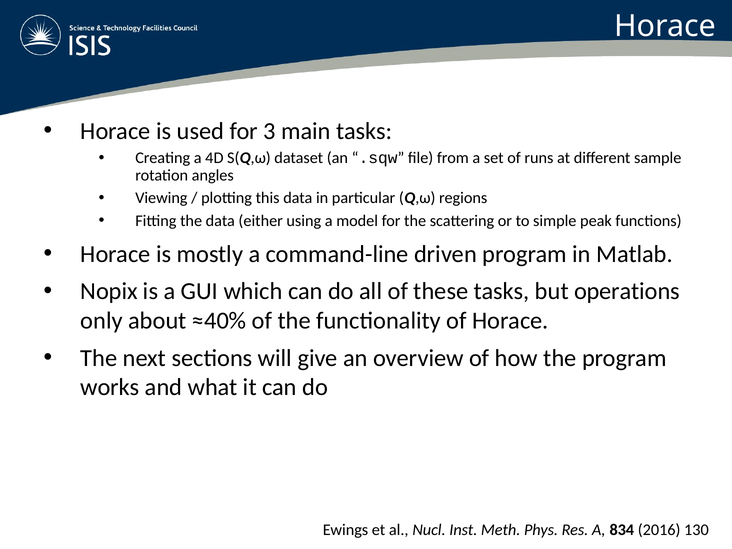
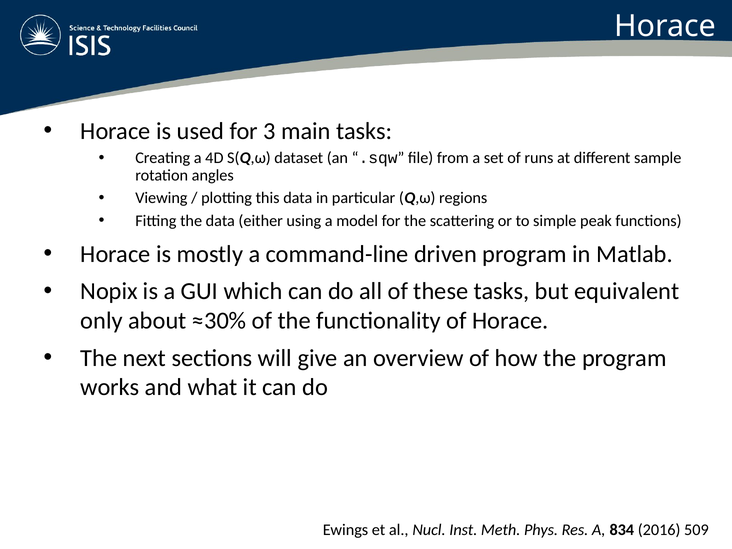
operations: operations -> equivalent
≈40%: ≈40% -> ≈30%
130: 130 -> 509
